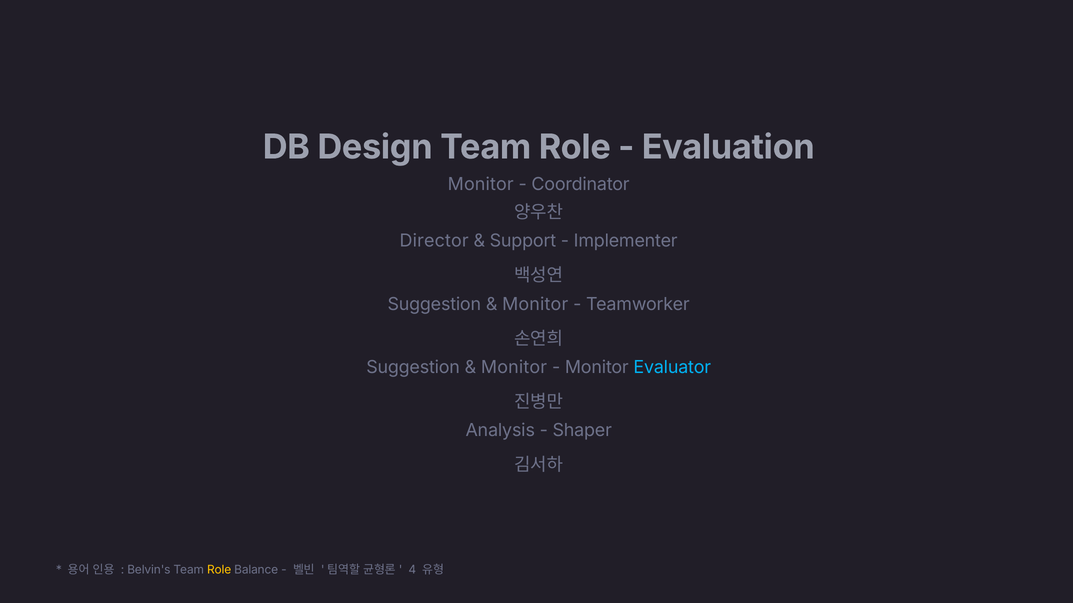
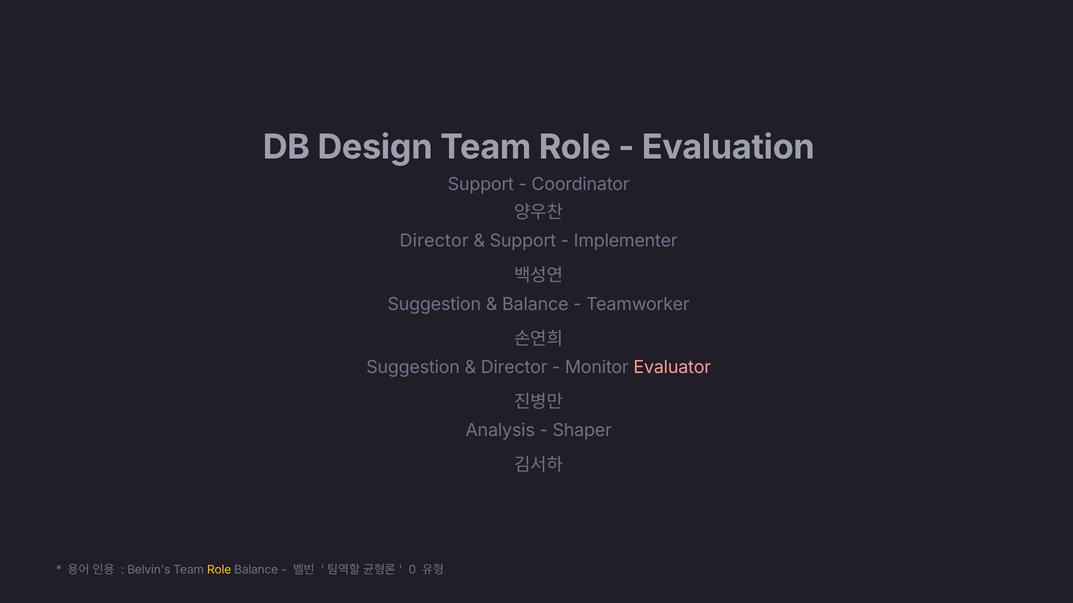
Monitor at (481, 185): Monitor -> Support
Monitor at (535, 305): Monitor -> Balance
Monitor at (514, 368): Monitor -> Director
Evaluator colour: light blue -> pink
4: 4 -> 0
